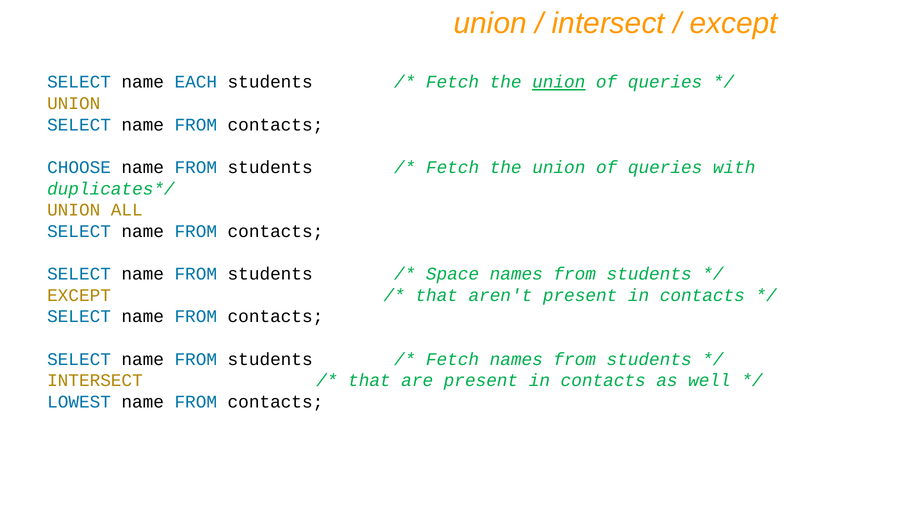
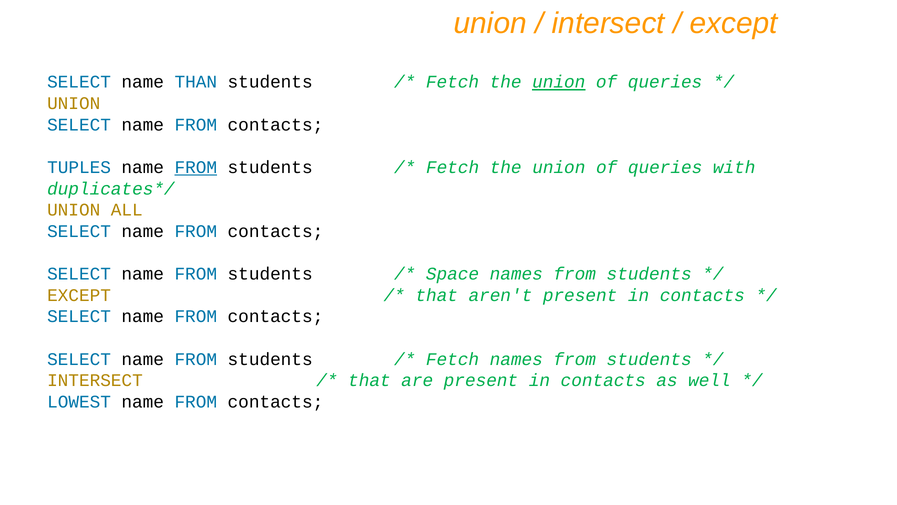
EACH: EACH -> THAN
CHOOSE: CHOOSE -> TUPLES
FROM at (196, 167) underline: none -> present
